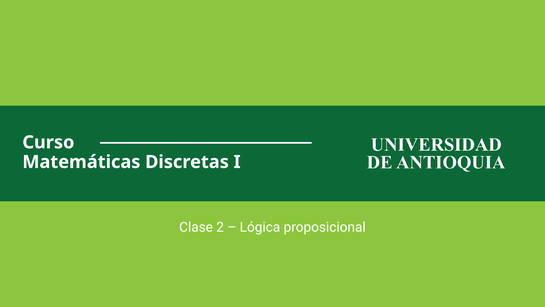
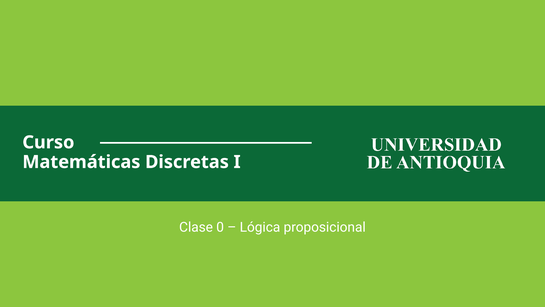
2: 2 -> 0
